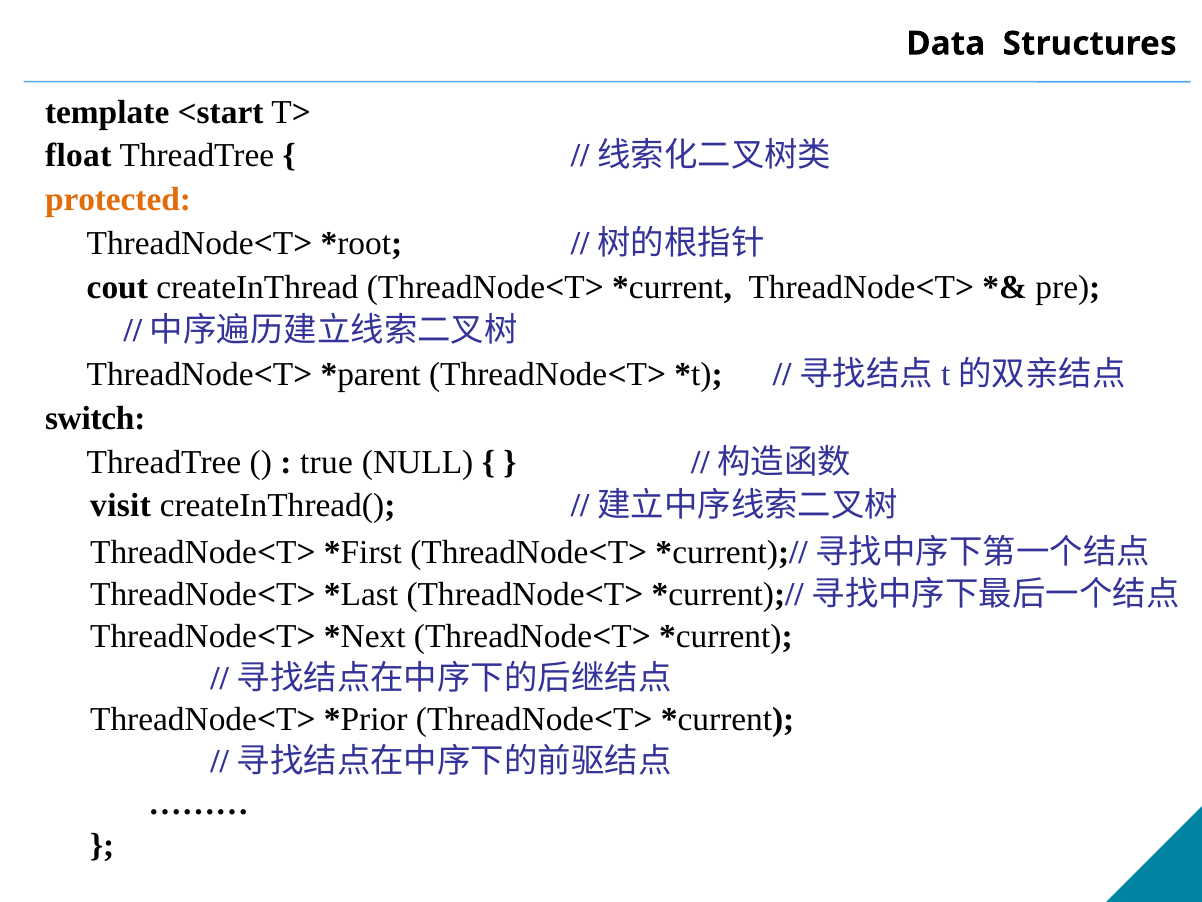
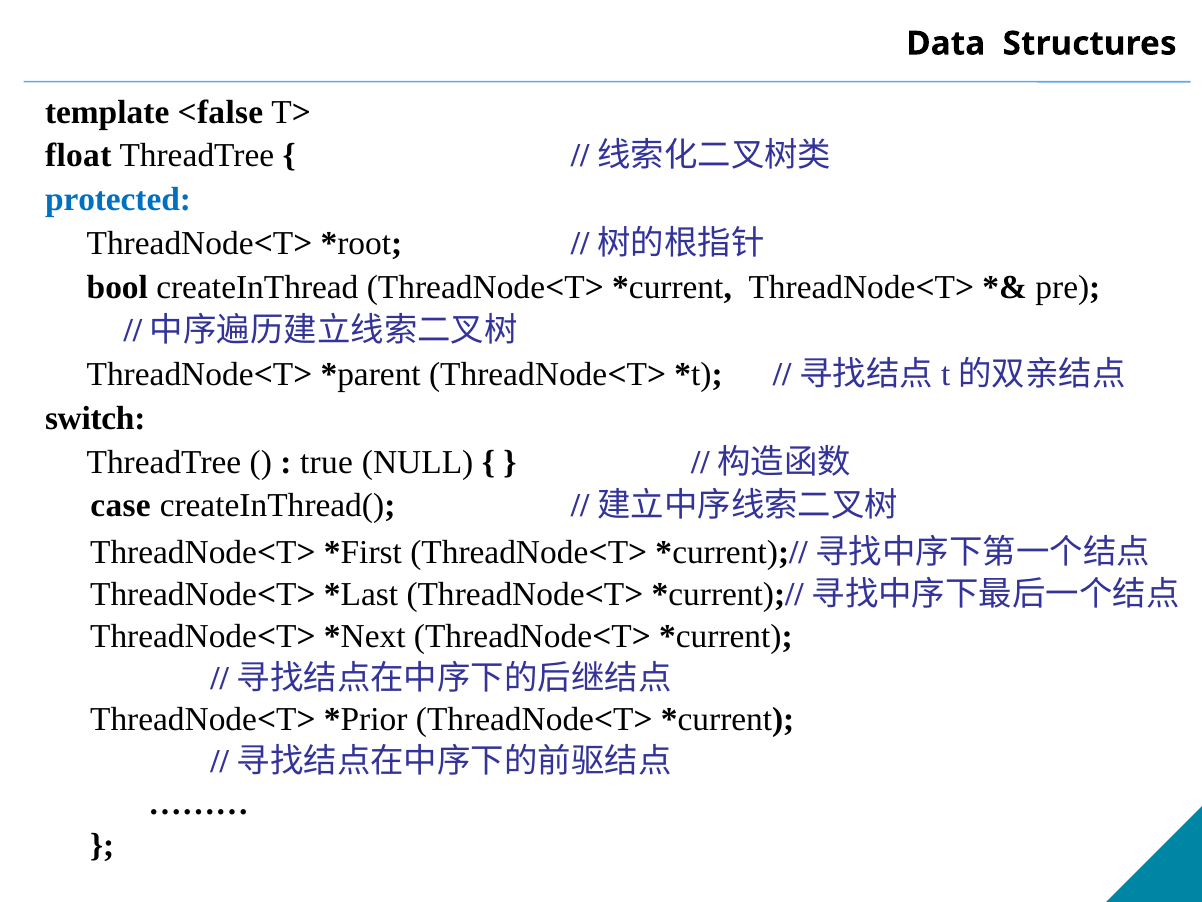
<start: <start -> <false
protected colour: orange -> blue
cout: cout -> bool
visit: visit -> case
